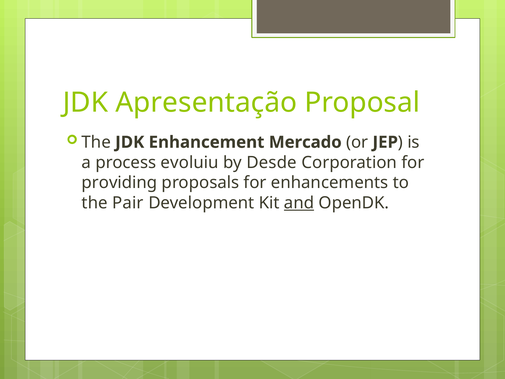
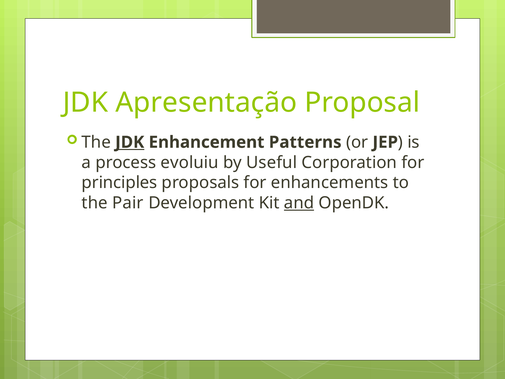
JDK at (130, 142) underline: none -> present
Mercado: Mercado -> Patterns
Desde: Desde -> Useful
providing: providing -> principles
